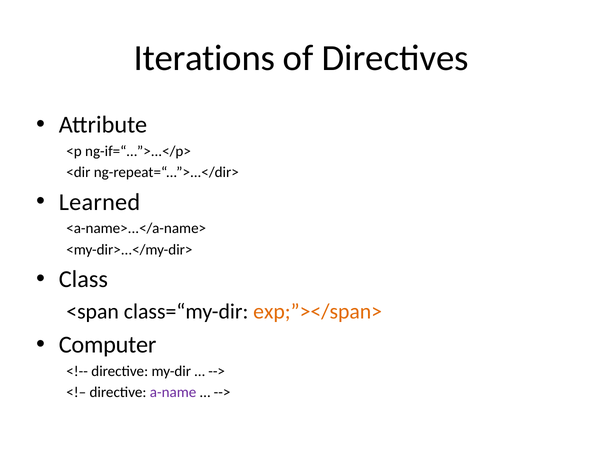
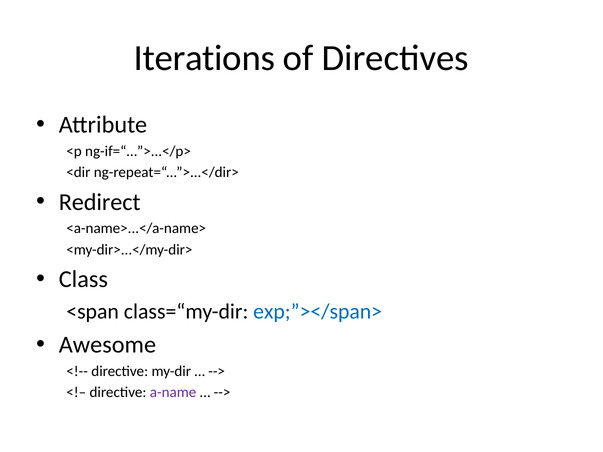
Learned: Learned -> Redirect
exp;”></span> colour: orange -> blue
Computer: Computer -> Awesome
